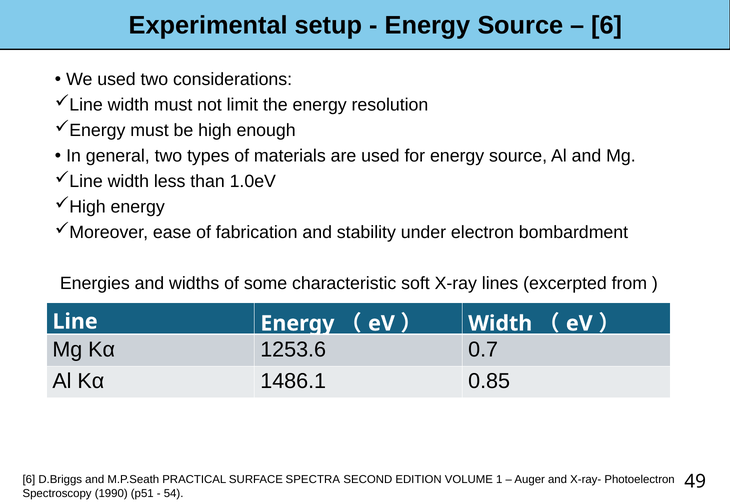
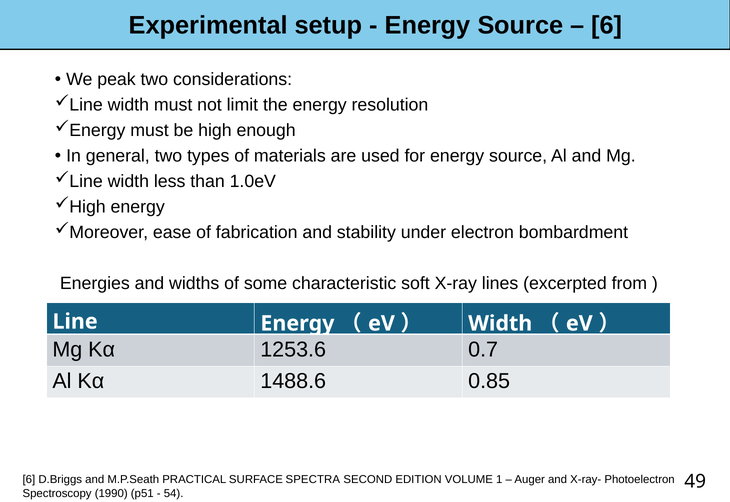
We used: used -> peak
1486.1: 1486.1 -> 1488.6
